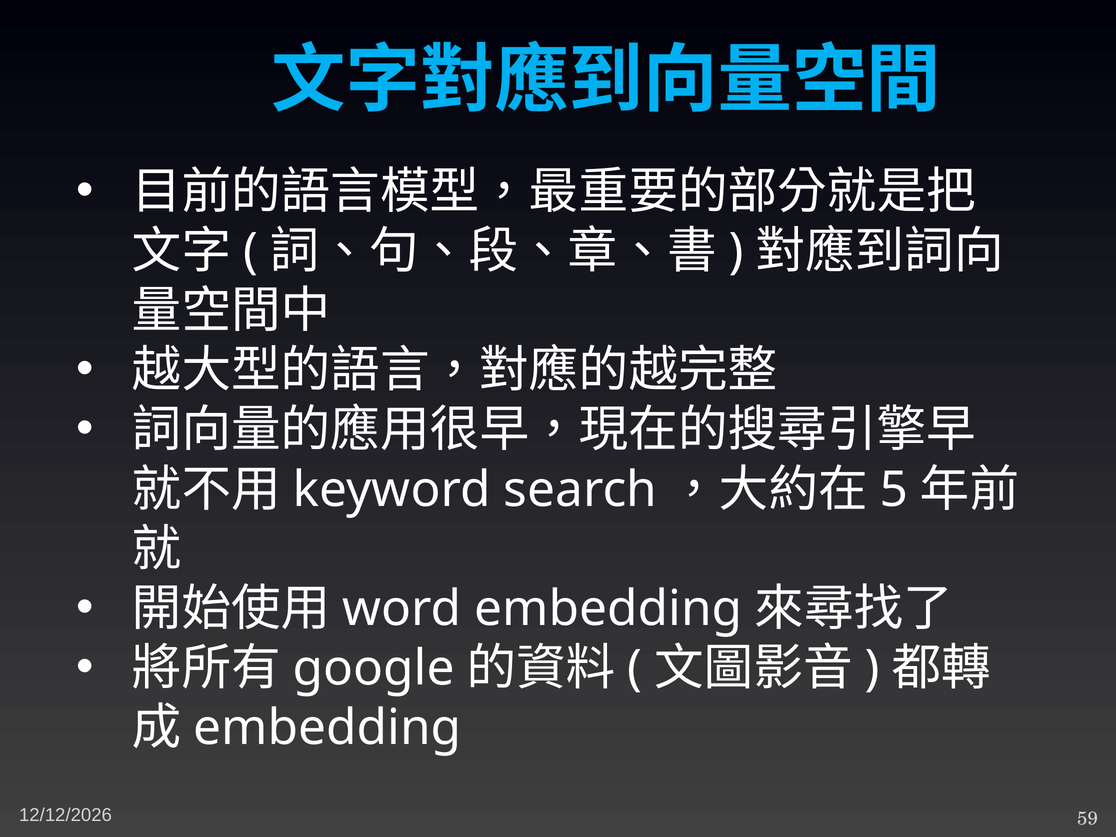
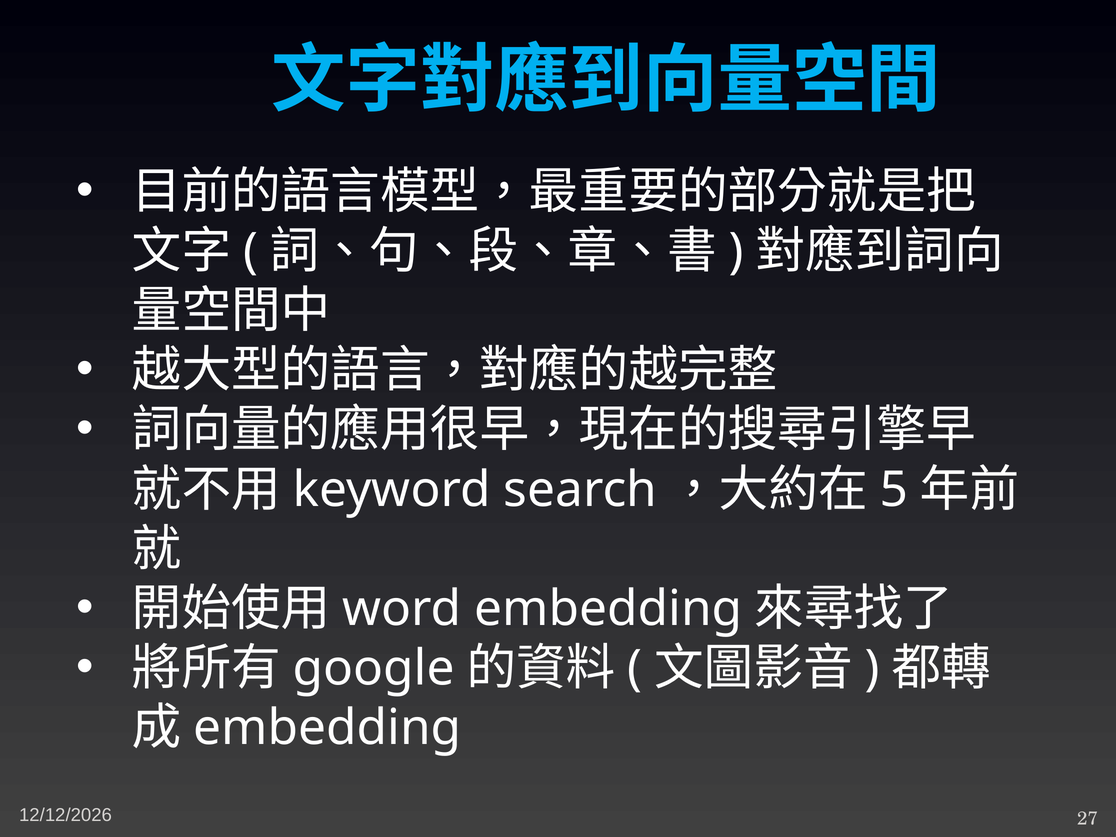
59: 59 -> 27
